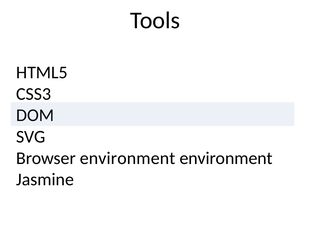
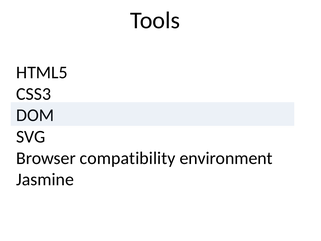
Browser environment: environment -> compatibility
